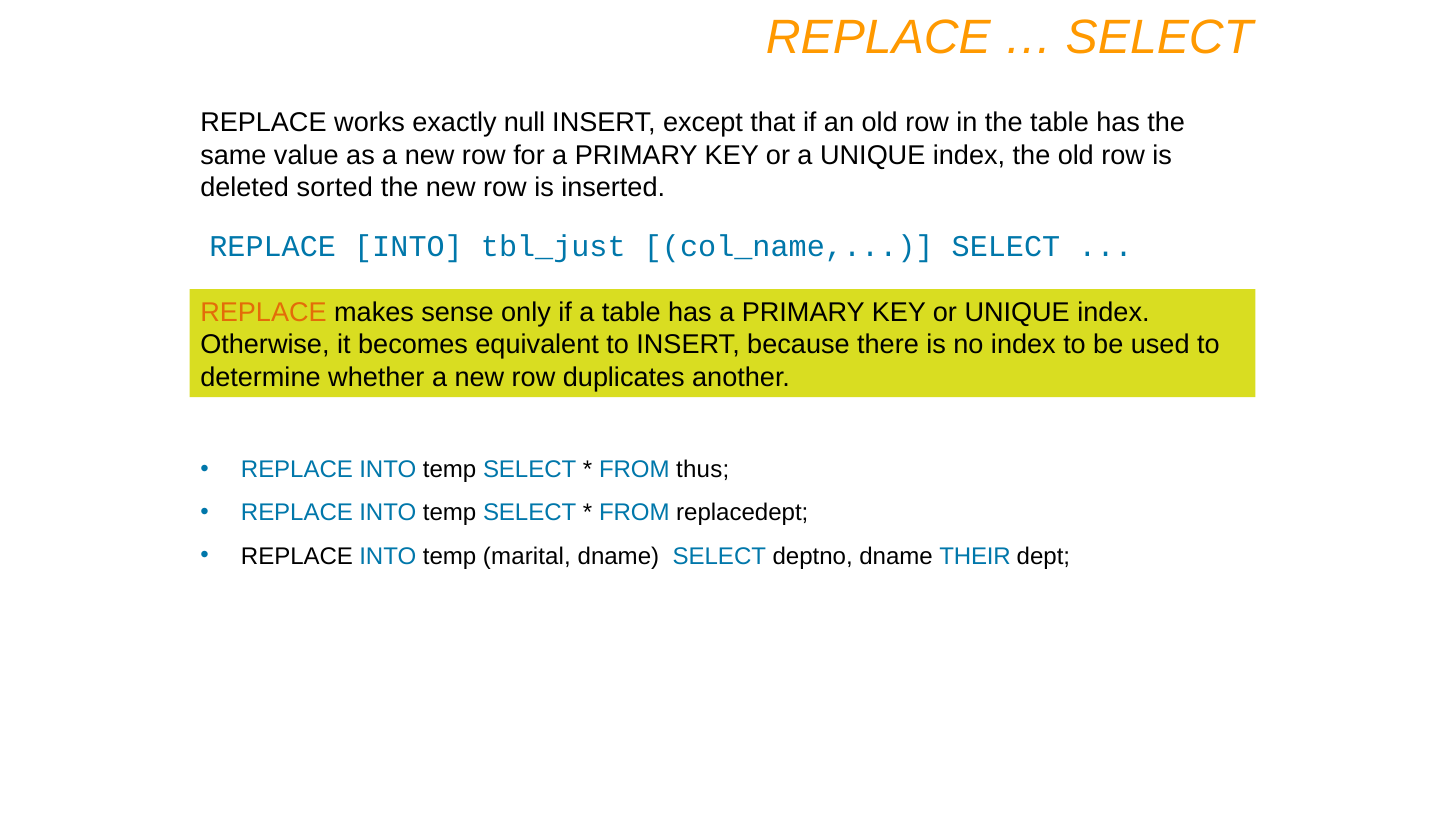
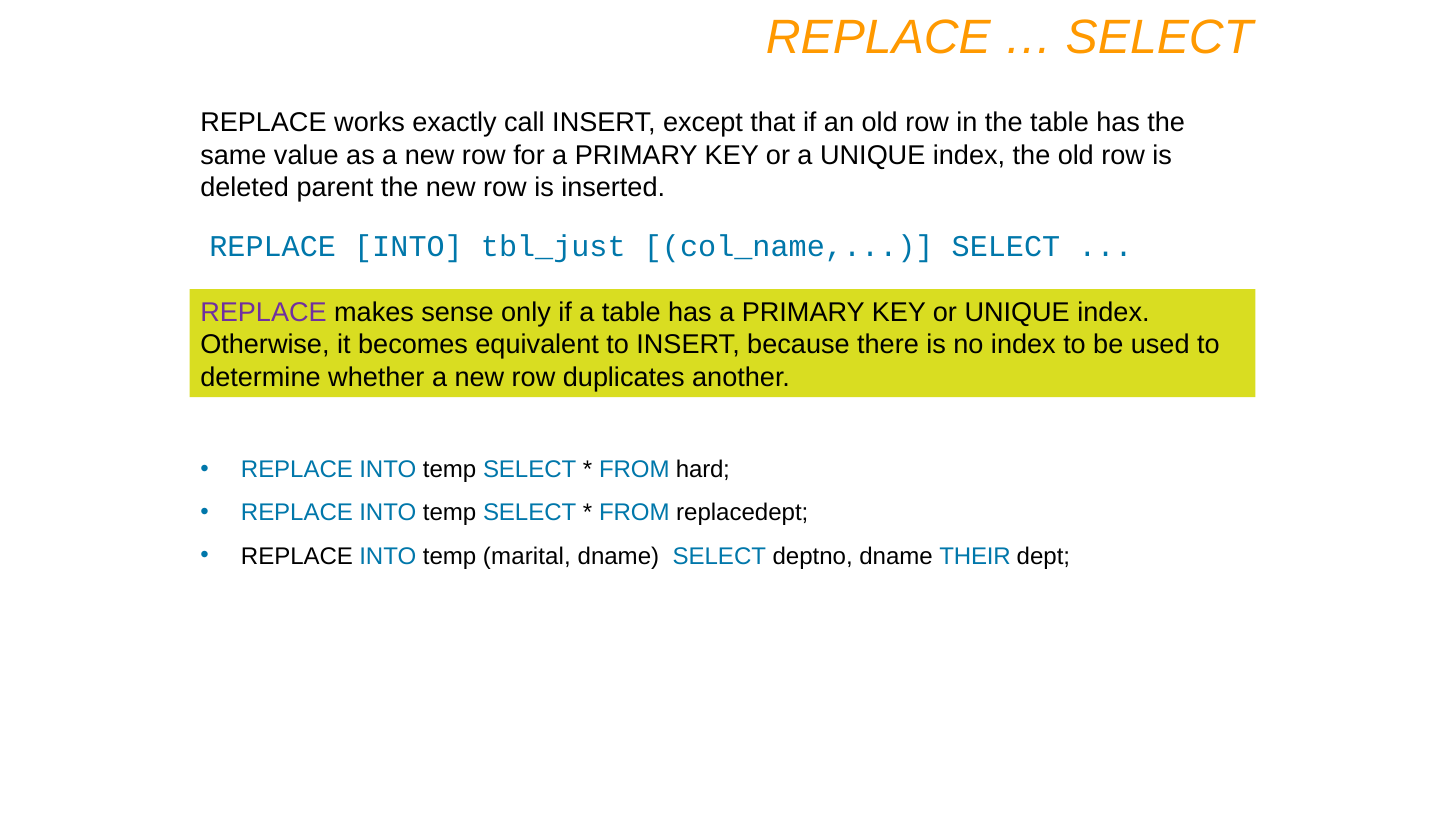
null: null -> call
sorted: sorted -> parent
REPLACE at (264, 312) colour: orange -> purple
thus: thus -> hard
